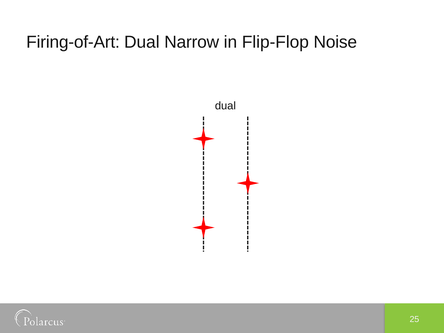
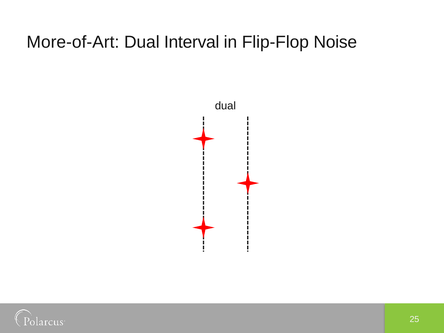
Firing-of-Art: Firing-of-Art -> More-of-Art
Narrow: Narrow -> Interval
